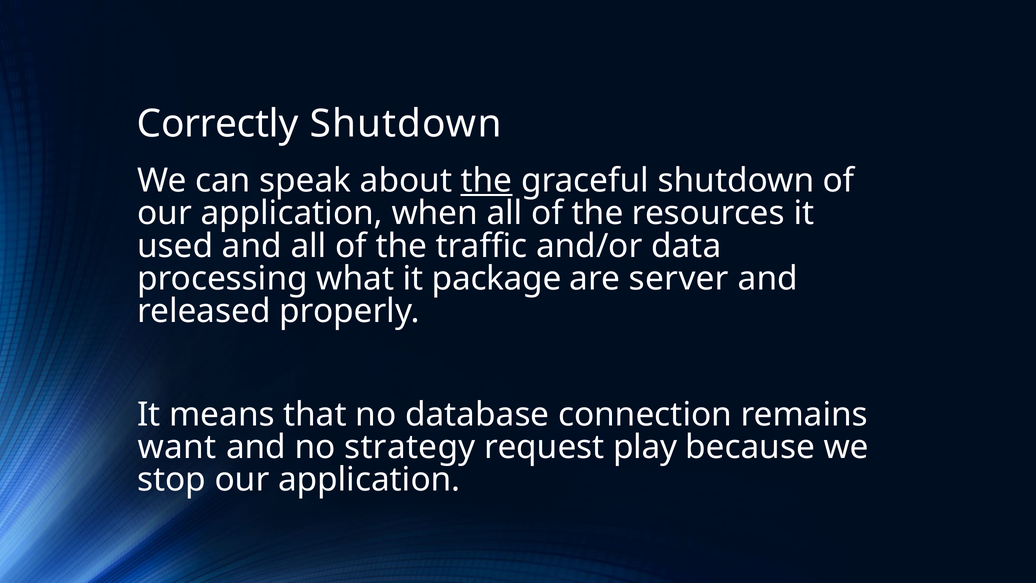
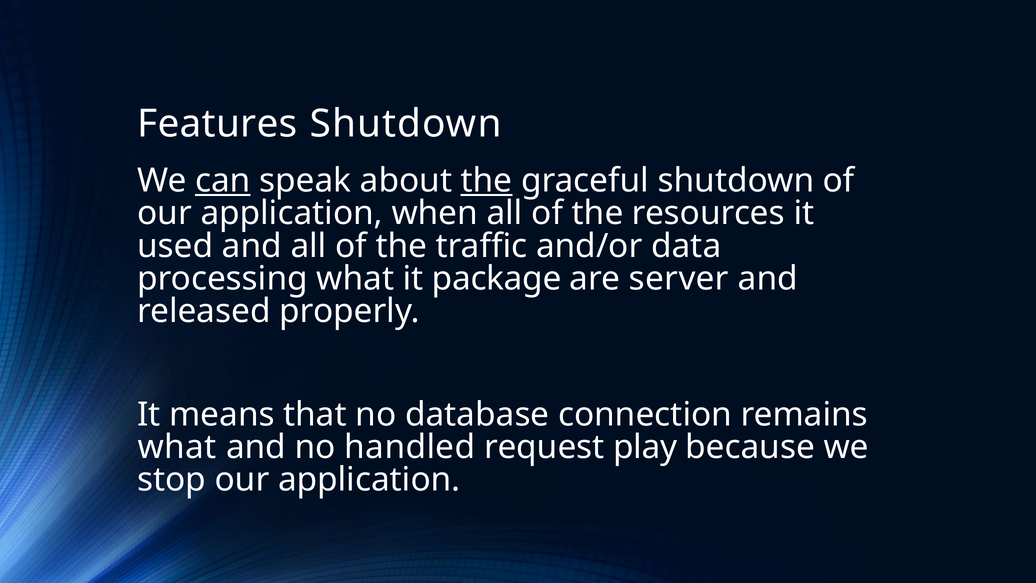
Correctly: Correctly -> Features
can underline: none -> present
want at (177, 447): want -> what
strategy: strategy -> handled
